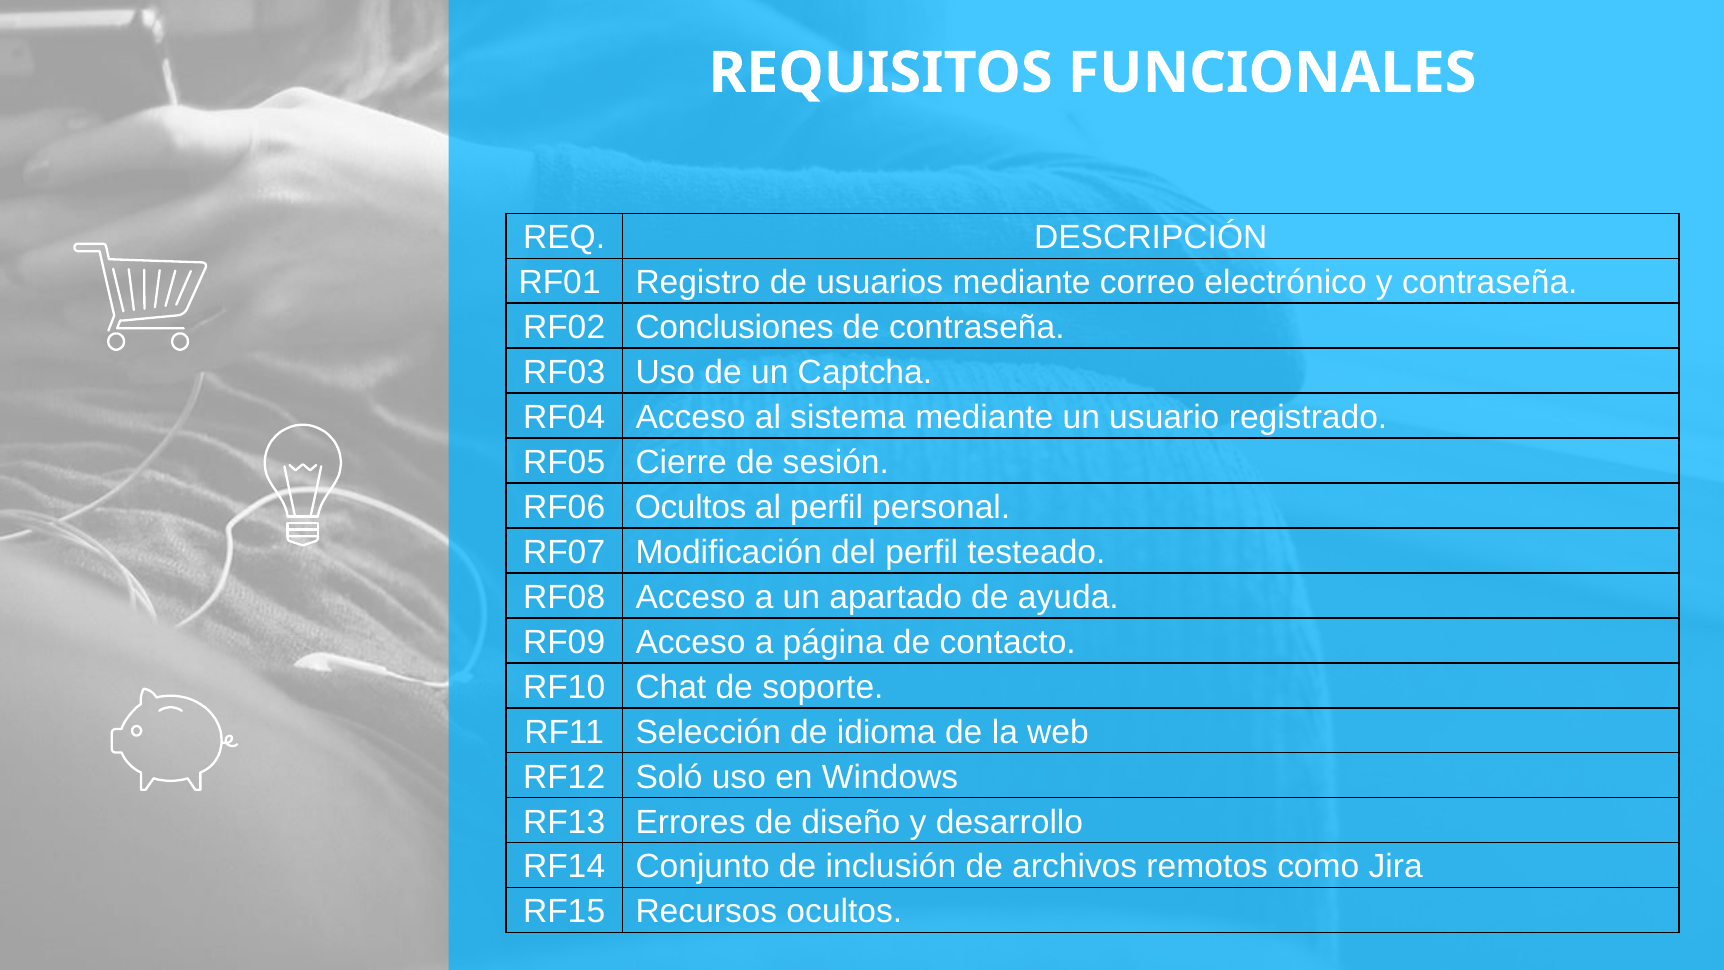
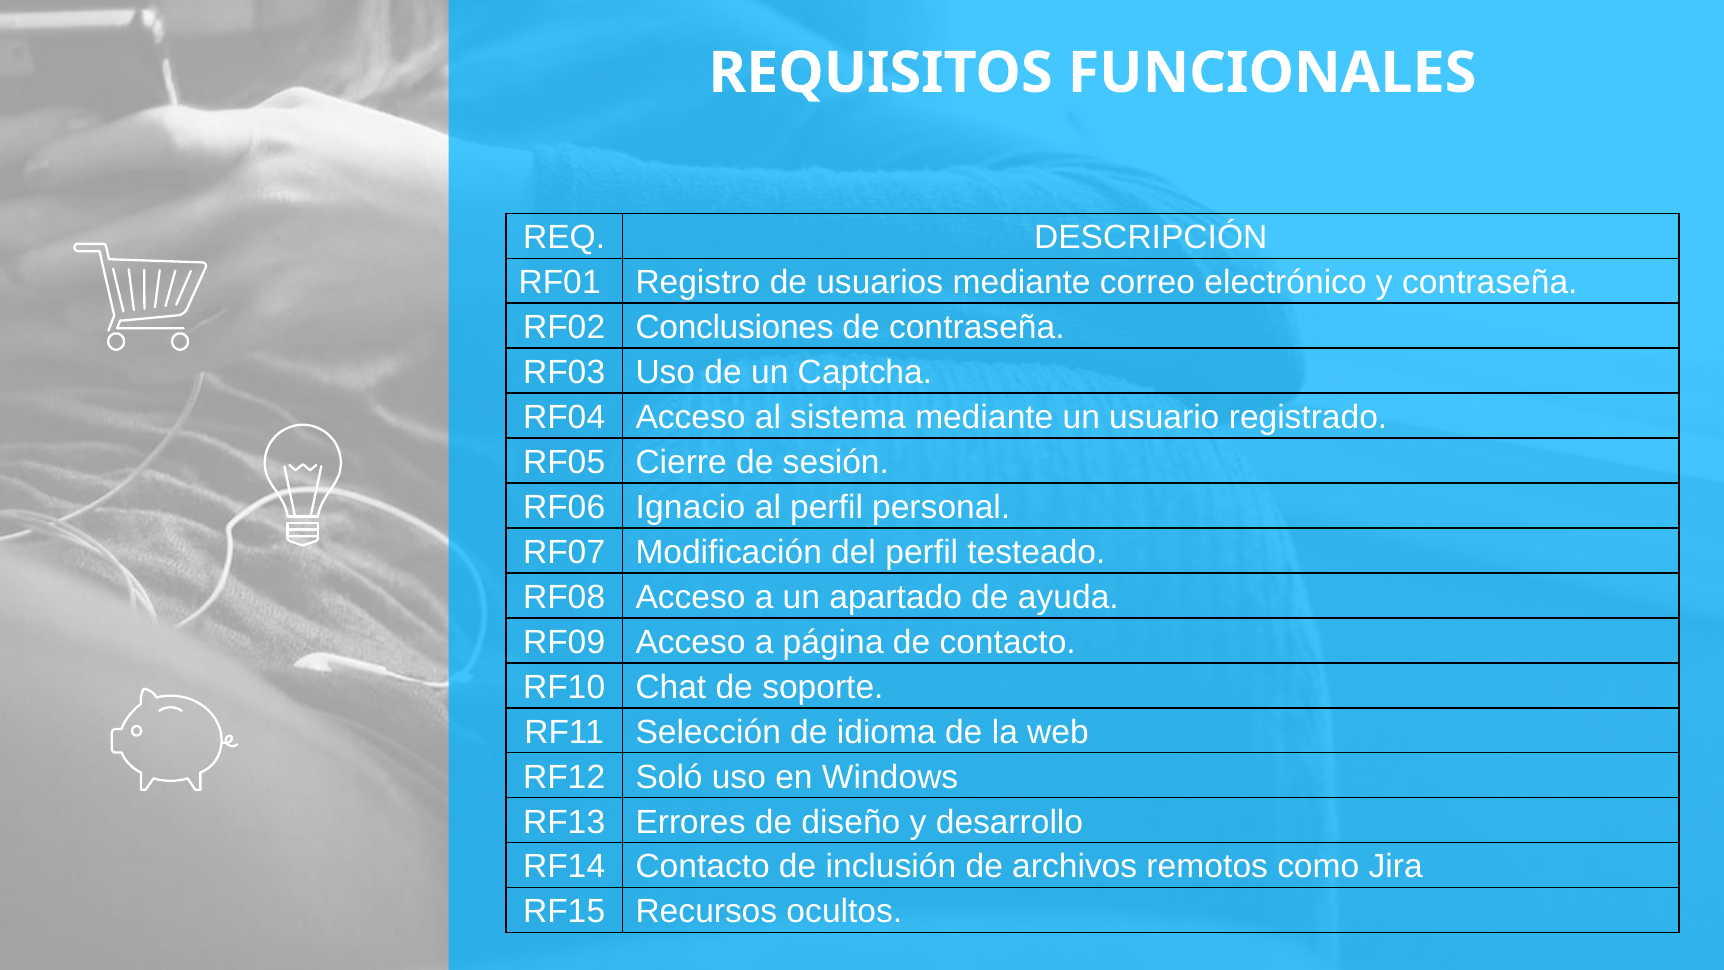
RF06 Ocultos: Ocultos -> Ignacio
RF14 Conjunto: Conjunto -> Contacto
